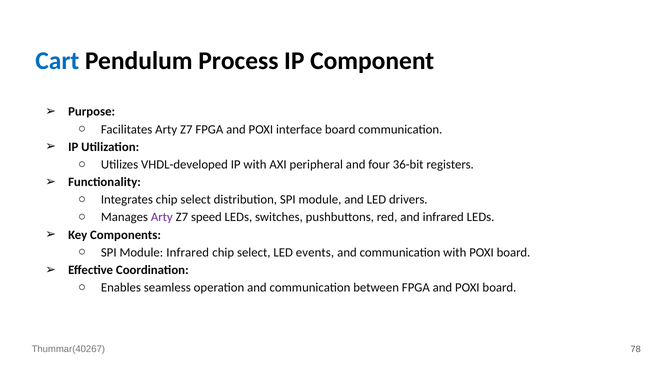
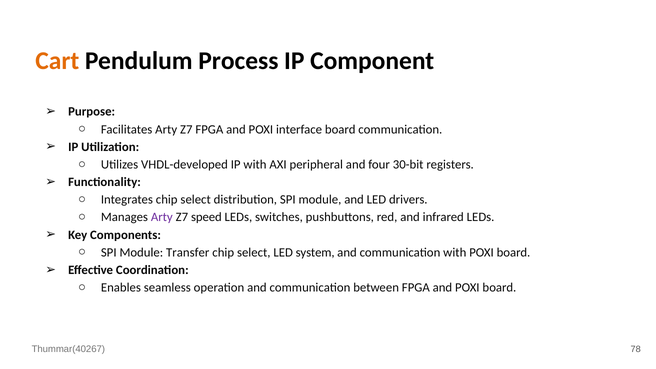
Cart colour: blue -> orange
36-bit: 36-bit -> 30-bit
Module Infrared: Infrared -> Transfer
events: events -> system
